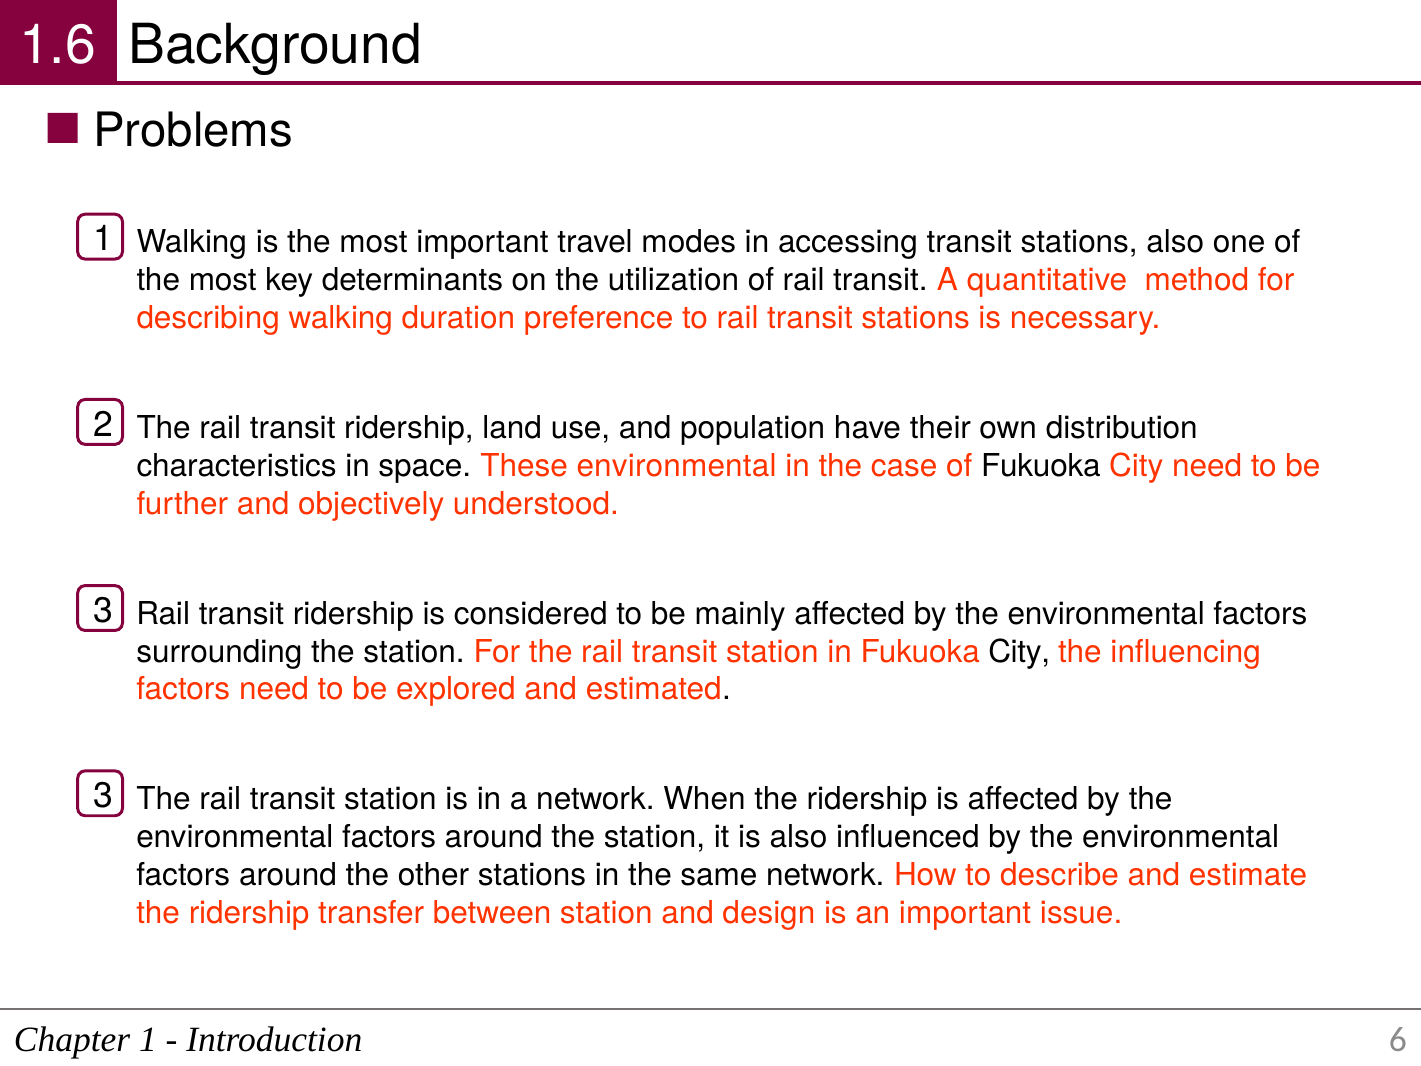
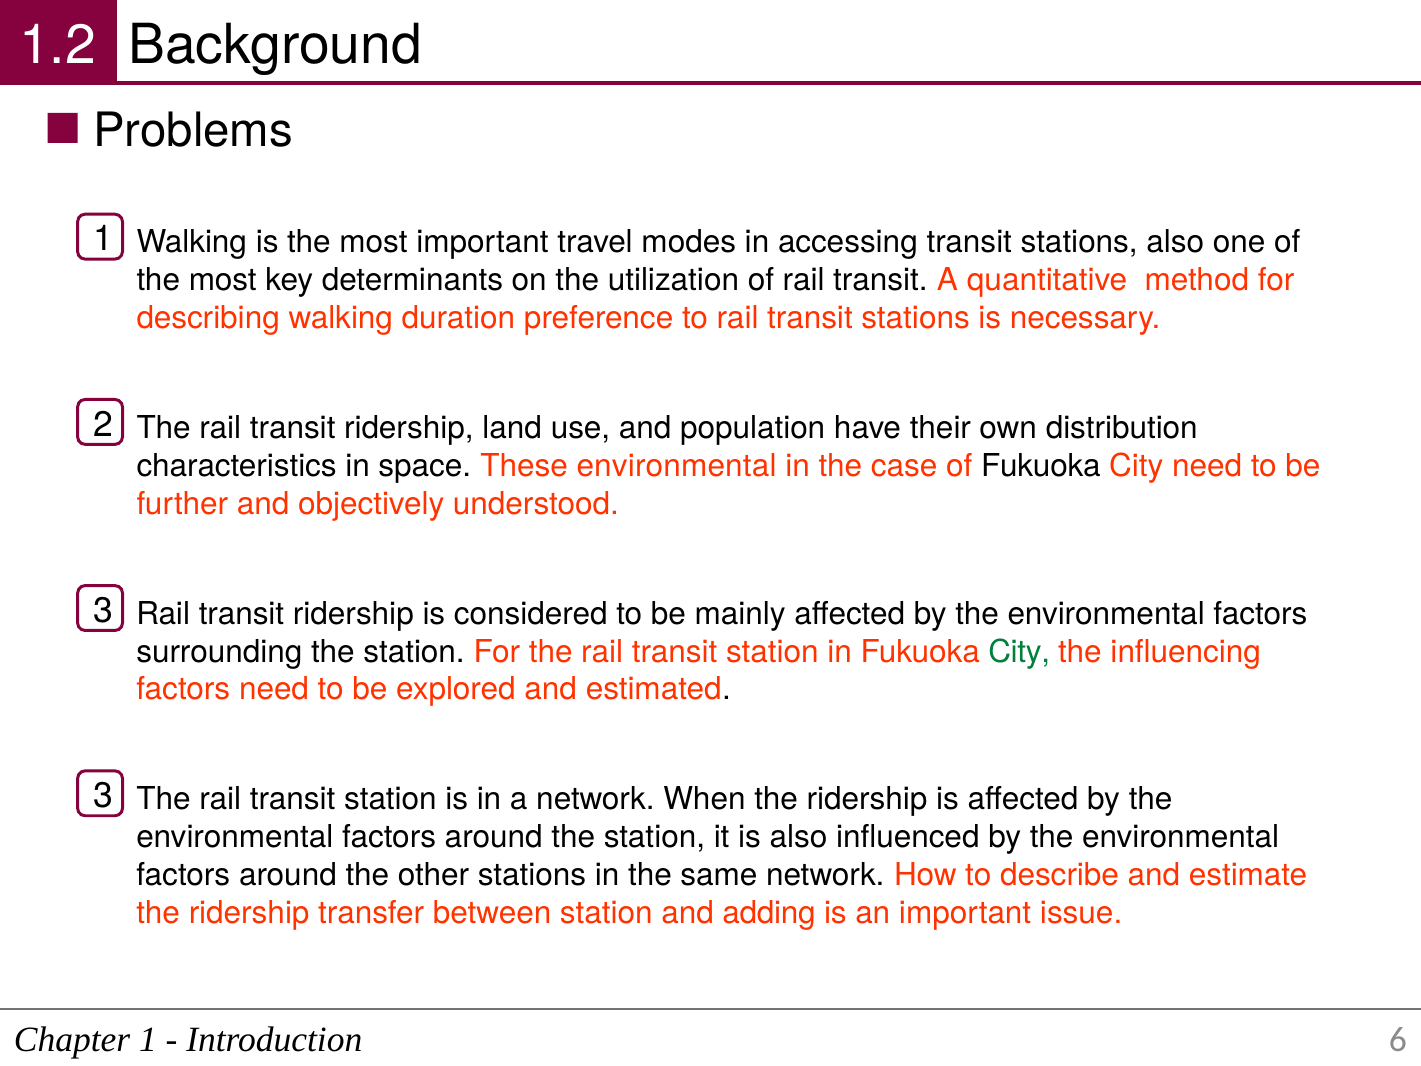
1.6: 1.6 -> 1.2
City at (1019, 652) colour: black -> green
design: design -> adding
